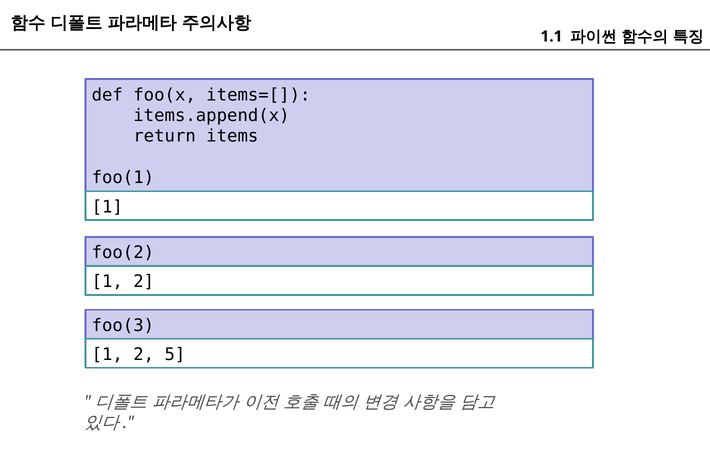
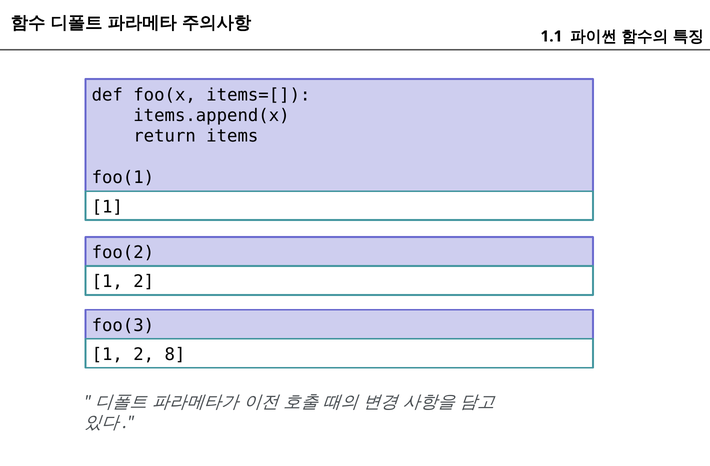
5: 5 -> 8
